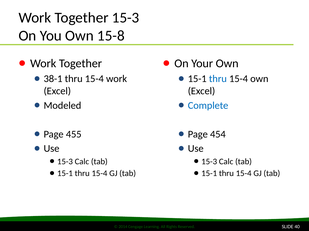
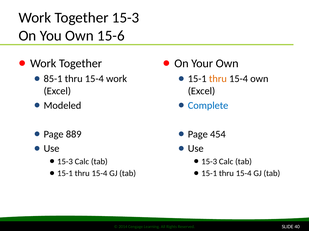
15-8: 15-8 -> 15-6
38-1: 38-1 -> 85-1
thru at (218, 79) colour: blue -> orange
455: 455 -> 889
